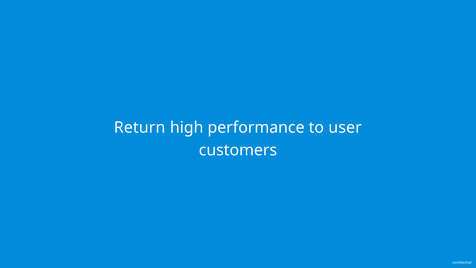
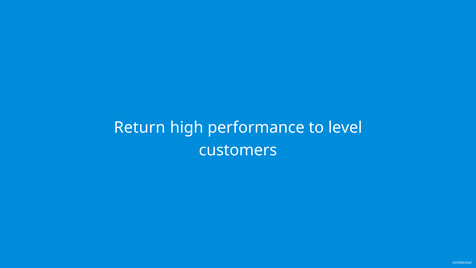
user: user -> level
